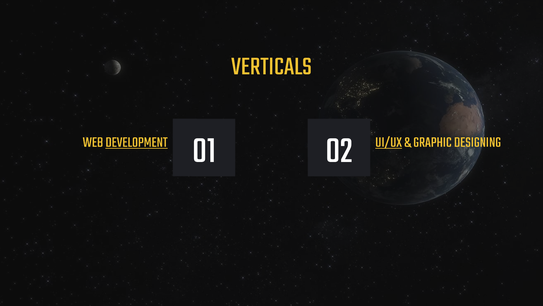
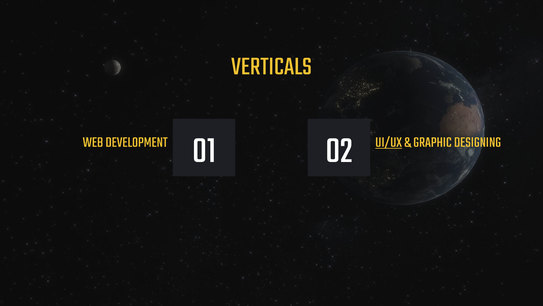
DEVELOPMENT underline: present -> none
